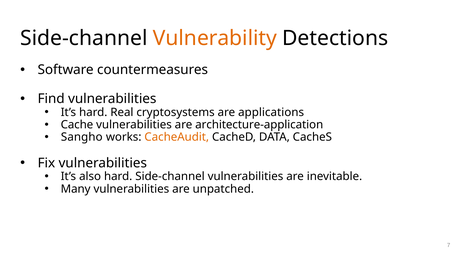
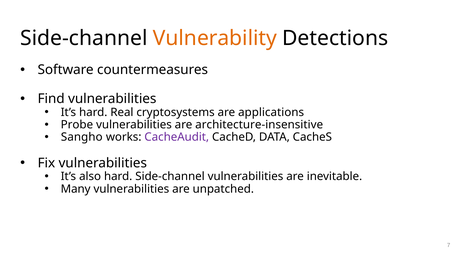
Cache: Cache -> Probe
architecture-application: architecture-application -> architecture-insensitive
CacheAudit colour: orange -> purple
